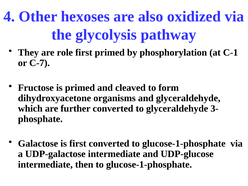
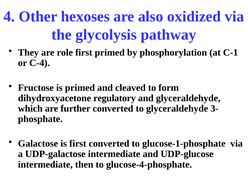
C-7: C-7 -> C-4
organisms: organisms -> regulatory
then to glucose-1-phosphate: glucose-1-phosphate -> glucose-4-phosphate
